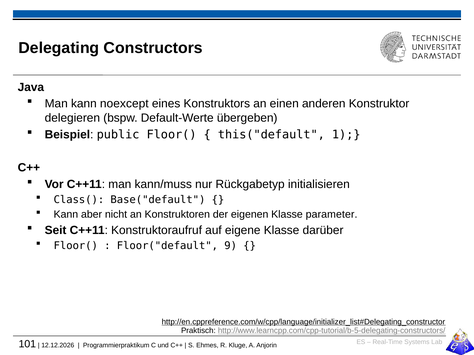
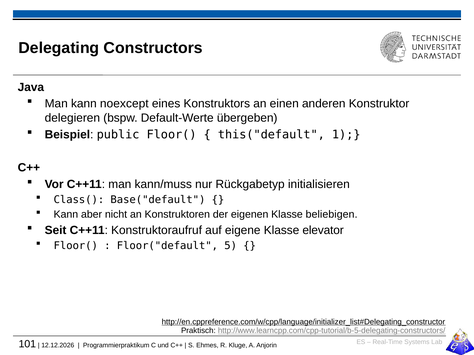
parameter: parameter -> beliebigen
darüber: darüber -> elevator
9: 9 -> 5
